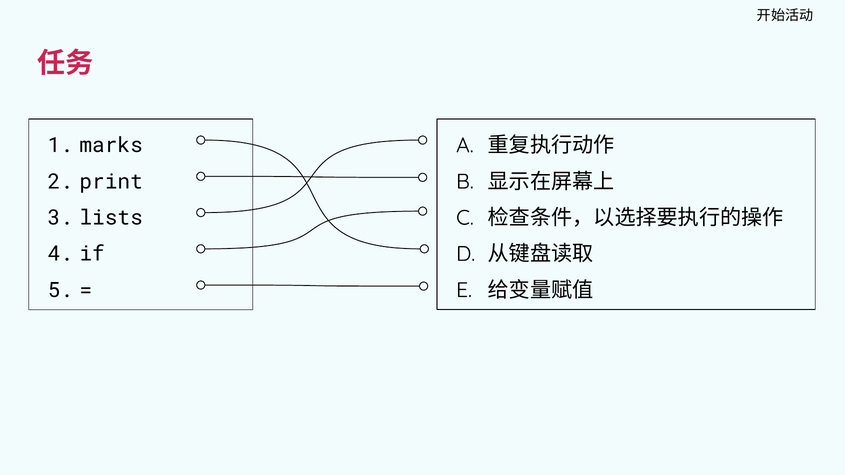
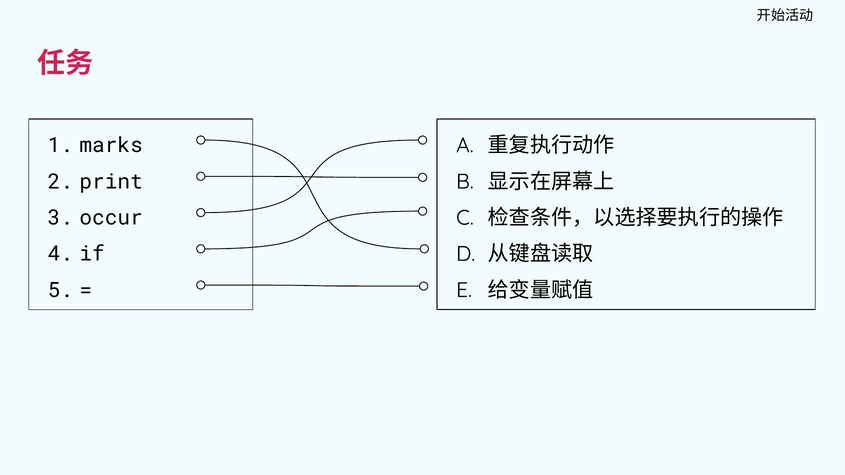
lists: lists -> occur
